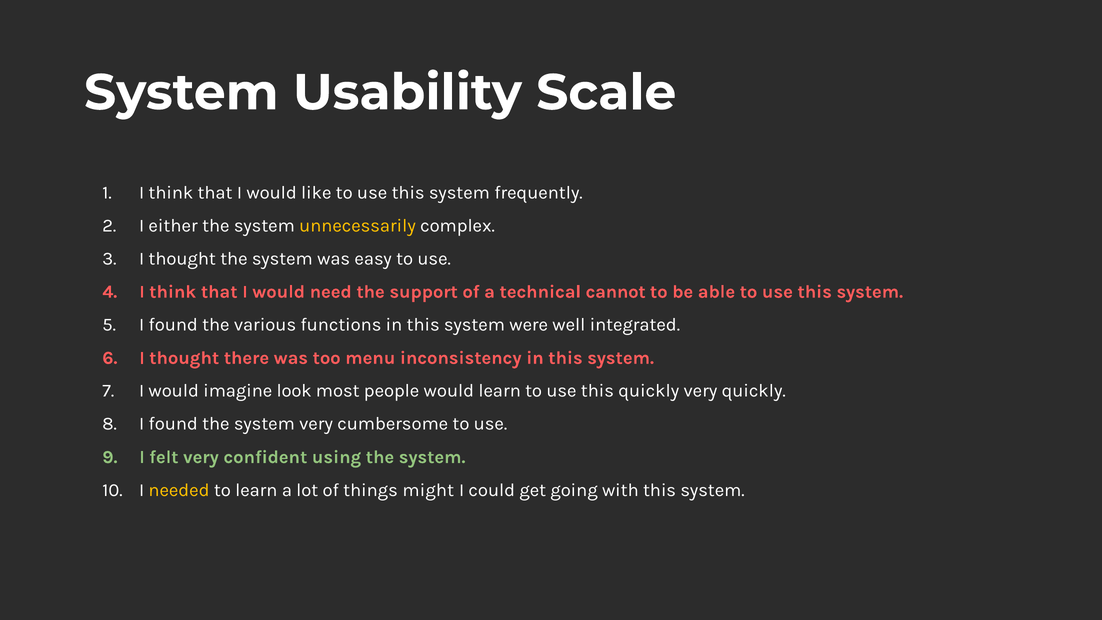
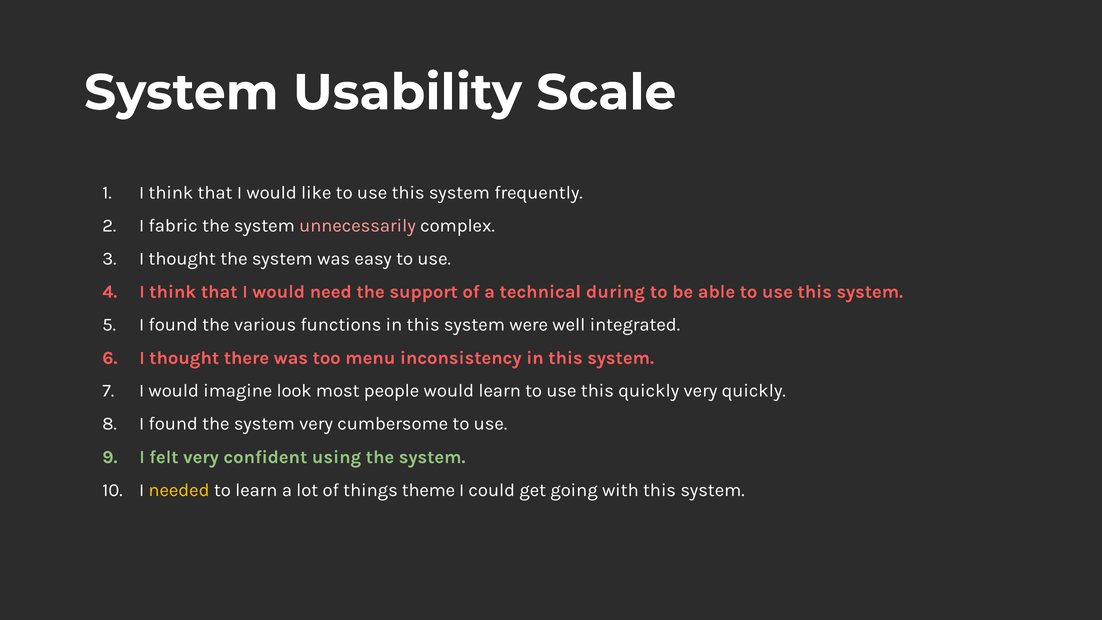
either: either -> fabric
unnecessarily colour: yellow -> pink
cannot: cannot -> during
might: might -> theme
